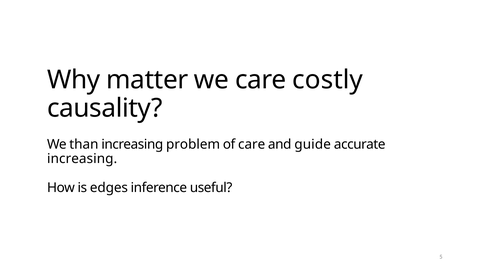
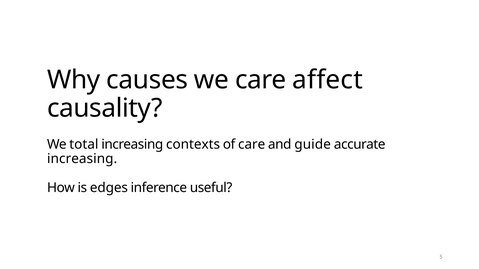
matter: matter -> causes
costly: costly -> affect
than: than -> total
problem: problem -> contexts
